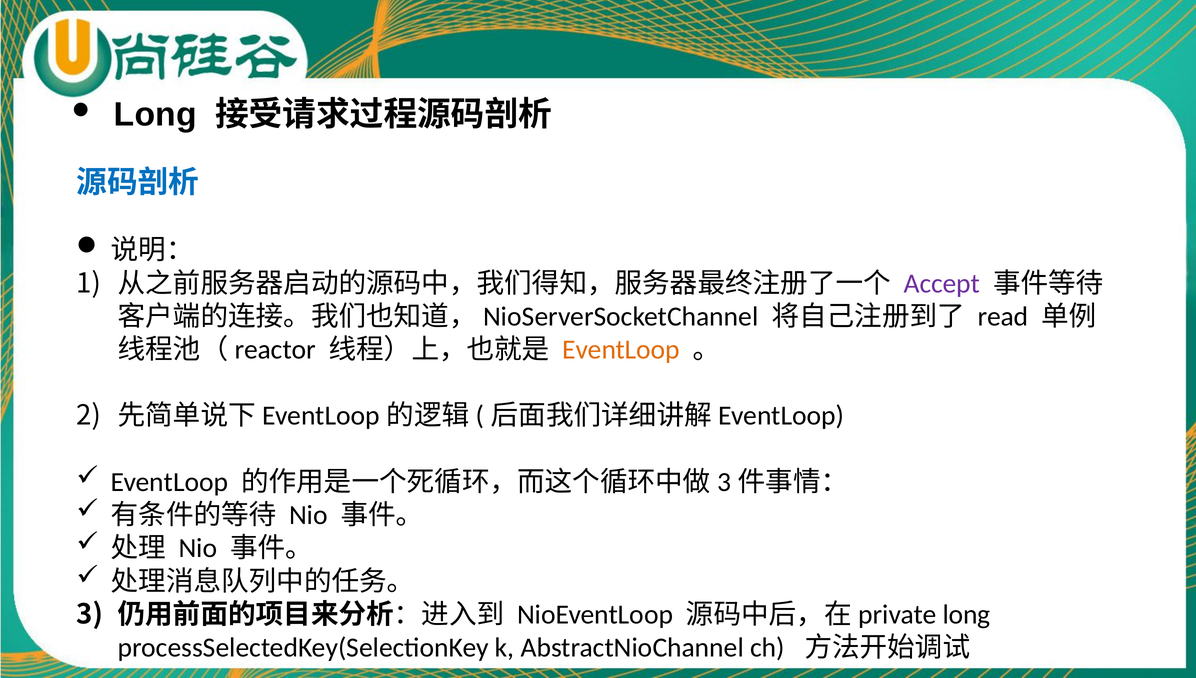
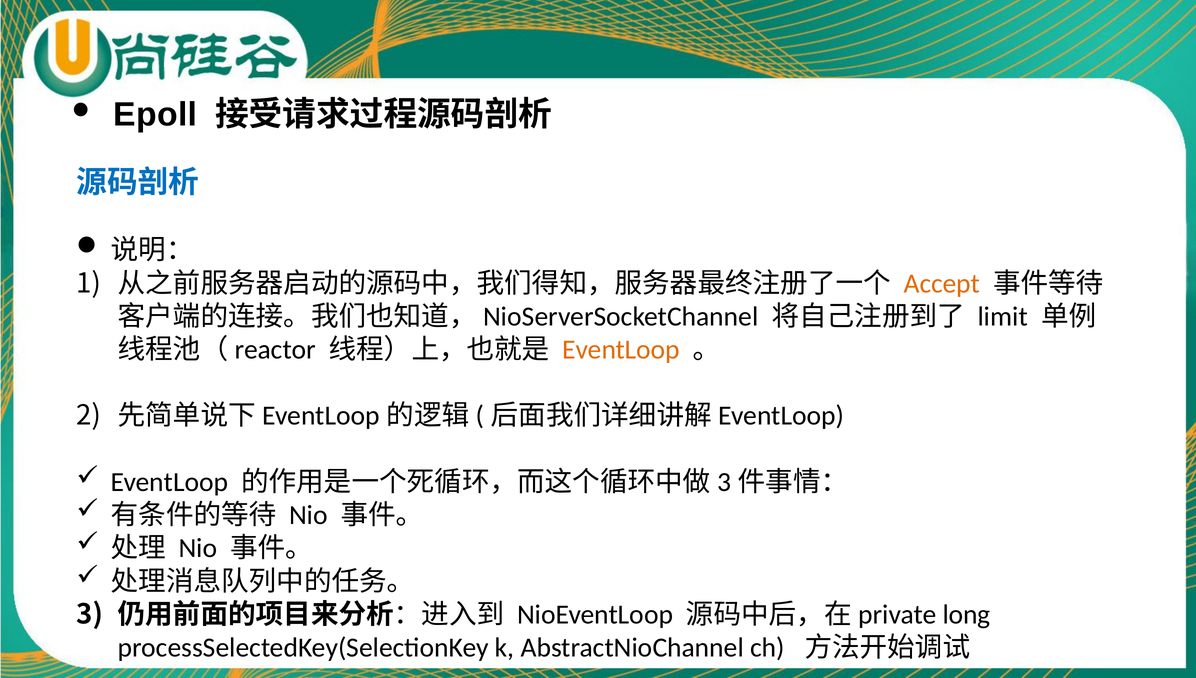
Long at (155, 115): Long -> Epoll
Accept colour: purple -> orange
read: read -> limit
